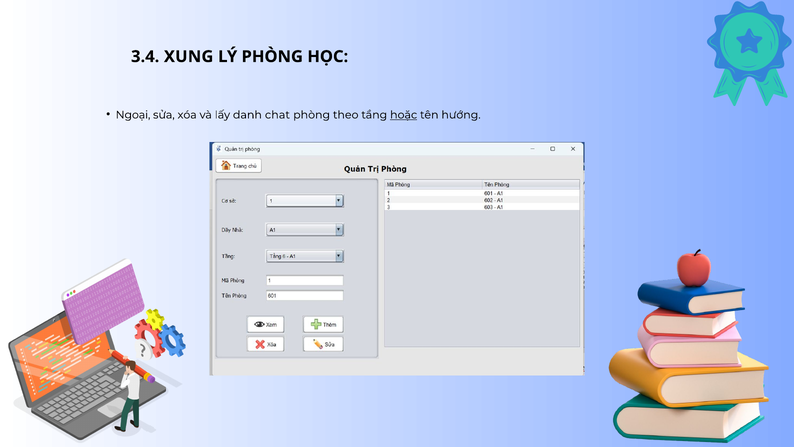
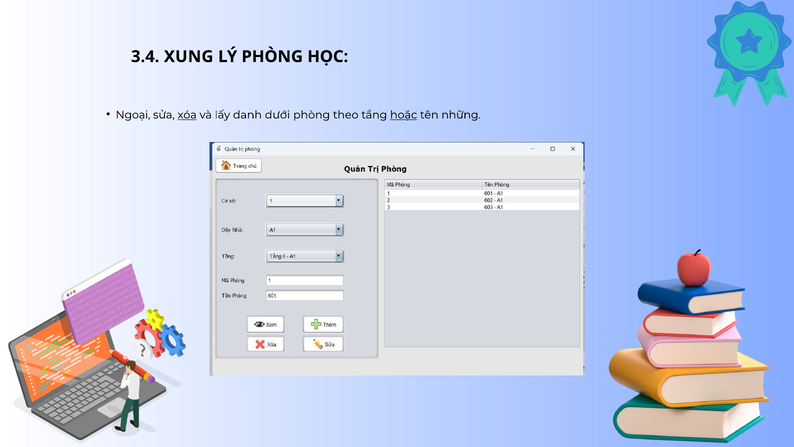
xóa underline: none -> present
chat: chat -> dưới
hướng: hướng -> những
